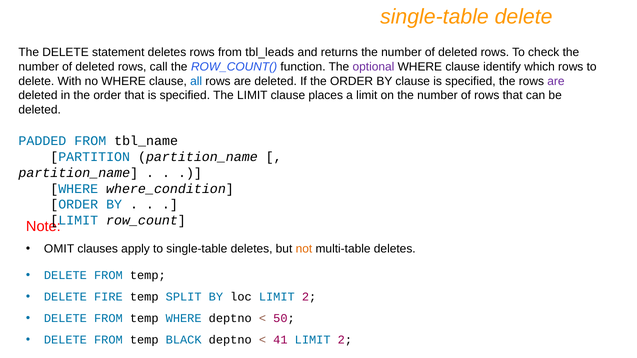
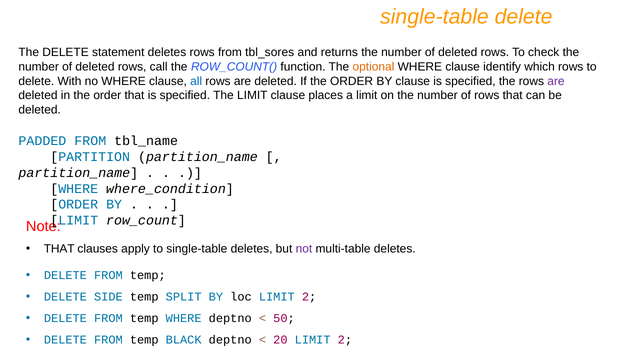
tbl_leads: tbl_leads -> tbl_sores
optional colour: purple -> orange
OMIT at (59, 249): OMIT -> THAT
not colour: orange -> purple
FIRE: FIRE -> SIDE
41: 41 -> 20
